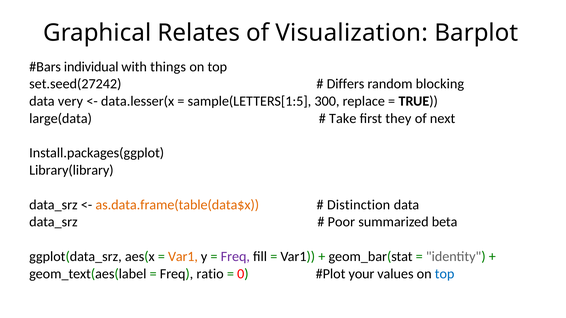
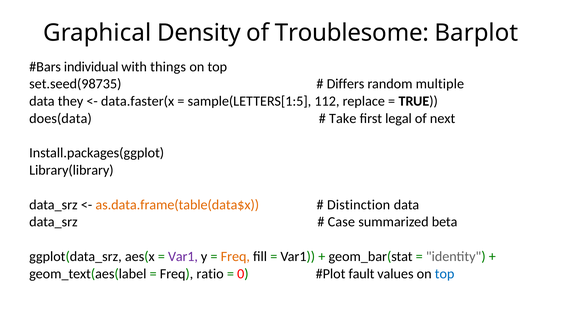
Relates: Relates -> Density
Visualization: Visualization -> Troublesome
set.seed(27242: set.seed(27242 -> set.seed(98735
blocking: blocking -> multiple
very: very -> they
data.lesser(x: data.lesser(x -> data.faster(x
300: 300 -> 112
large(data: large(data -> does(data
they: they -> legal
Poor: Poor -> Case
Var1 at (183, 257) colour: orange -> purple
Freq at (235, 257) colour: purple -> orange
your: your -> fault
